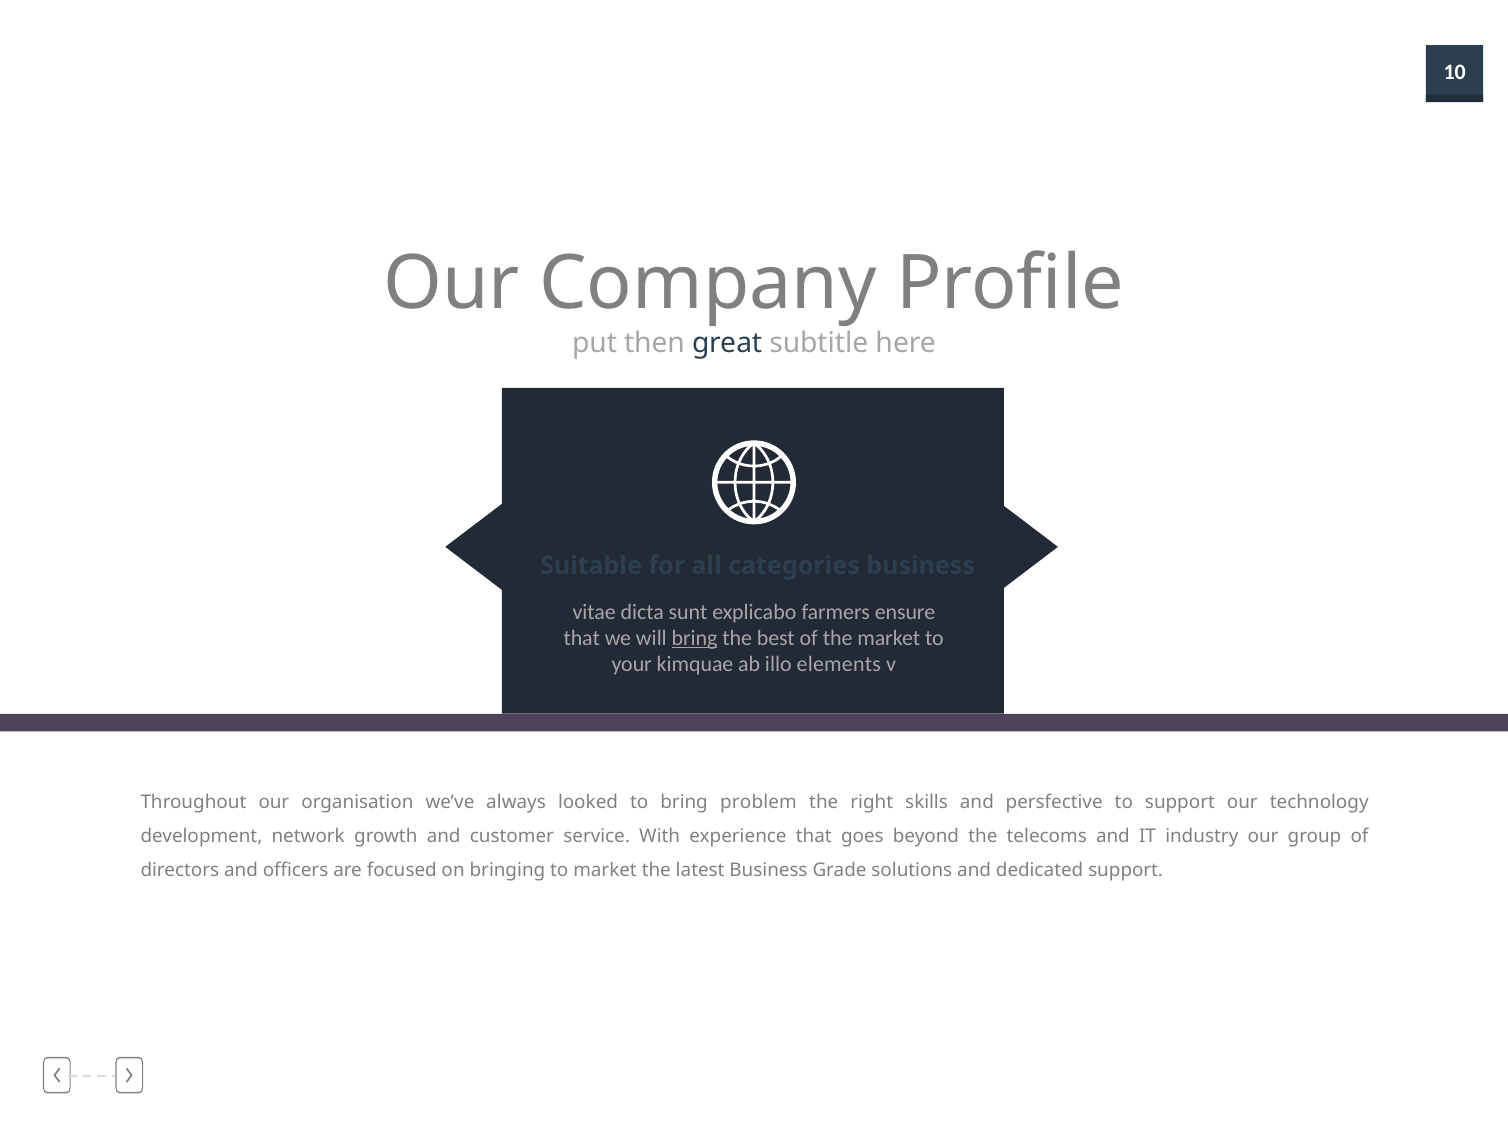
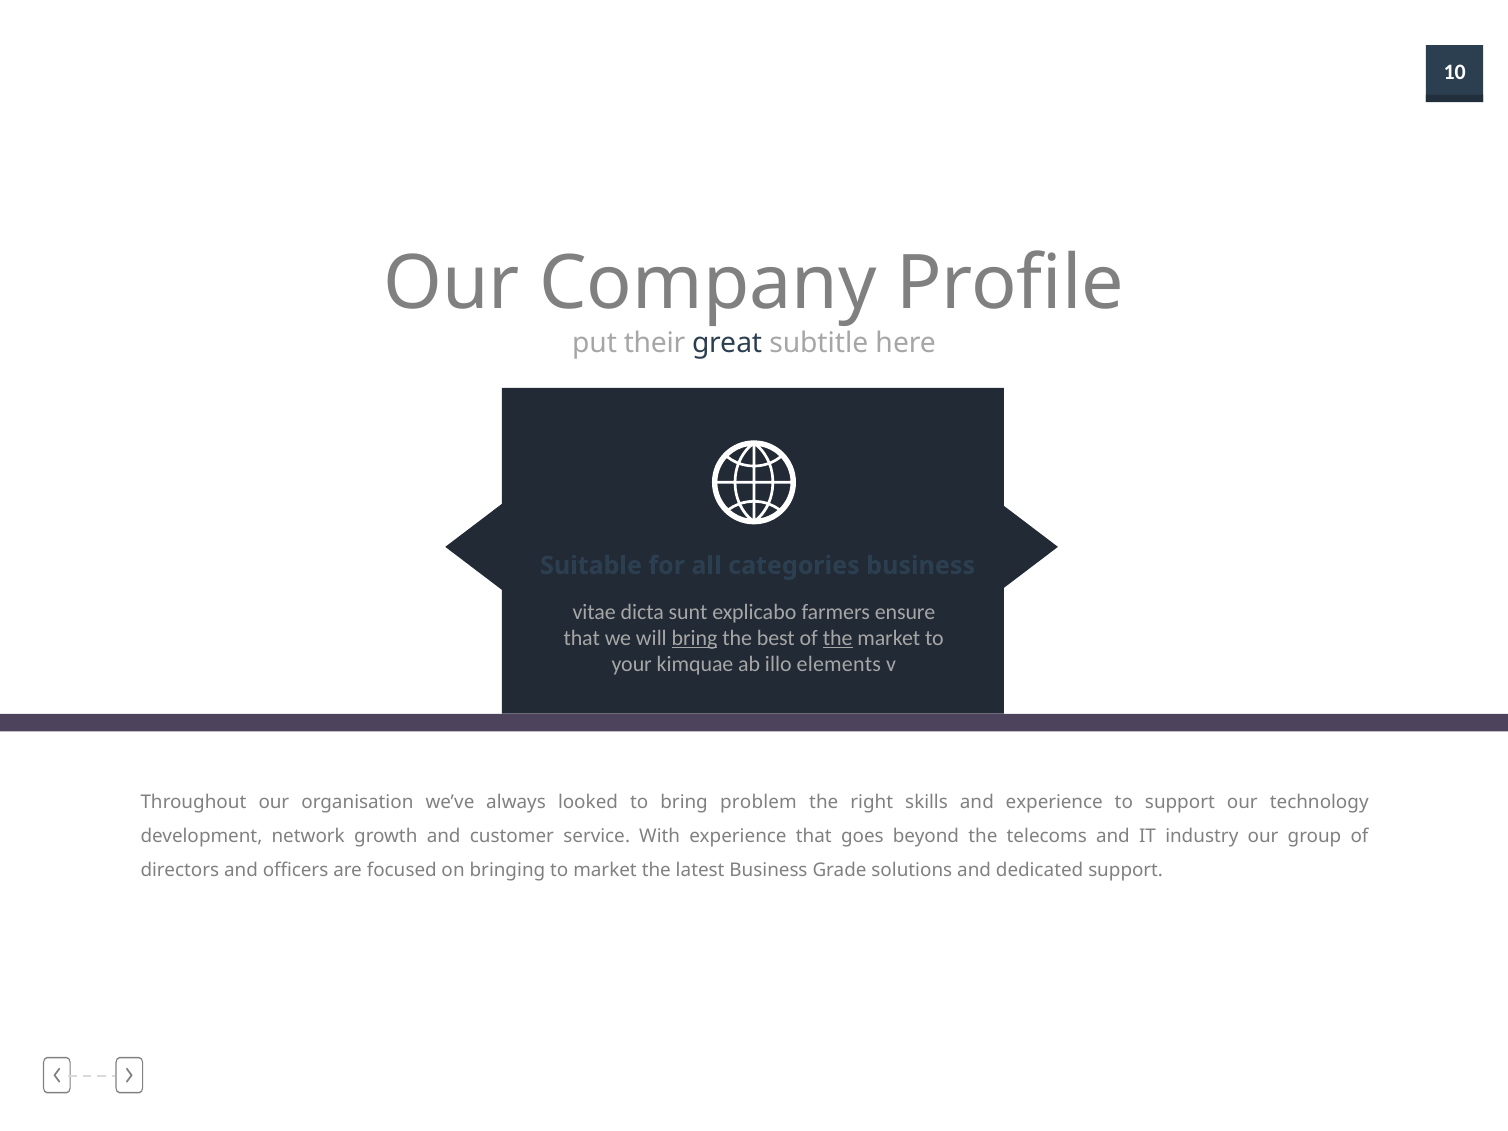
then: then -> their
the at (838, 638) underline: none -> present
and persfective: persfective -> experience
